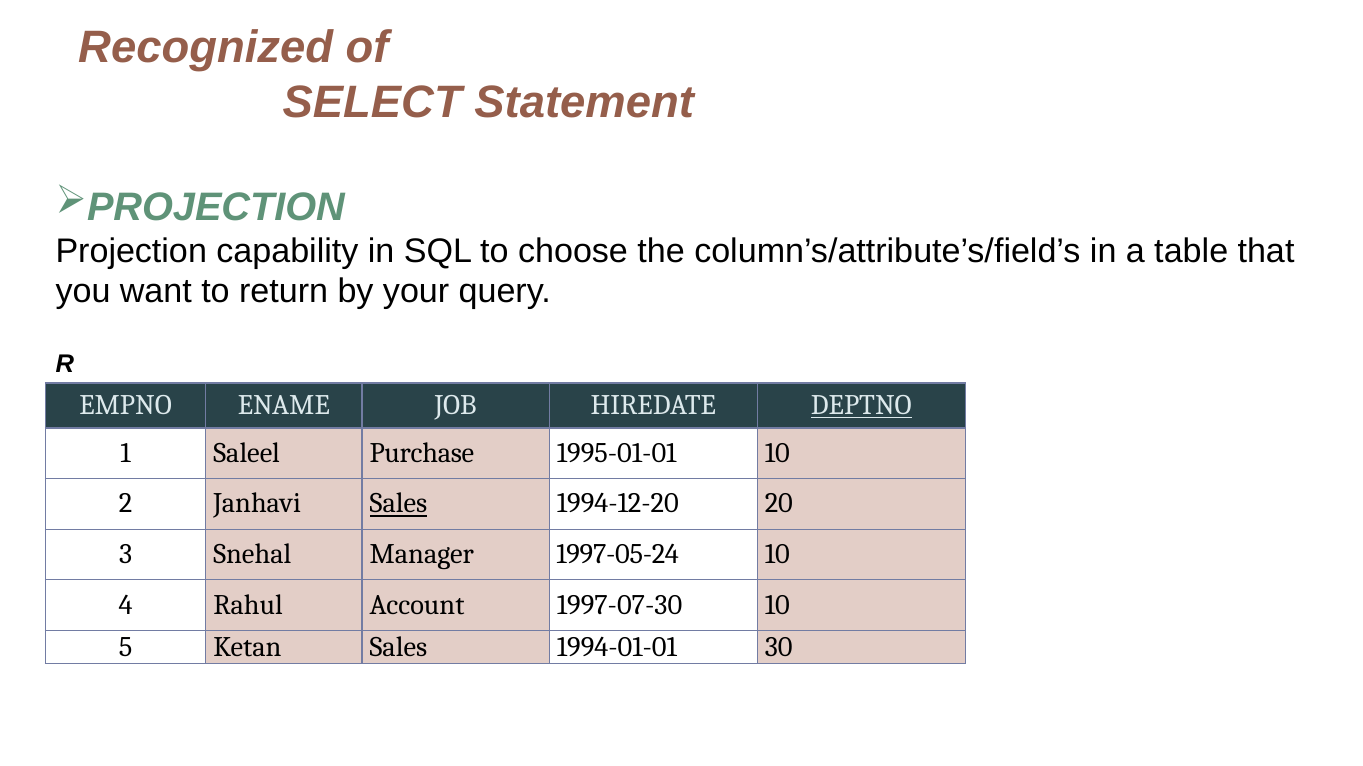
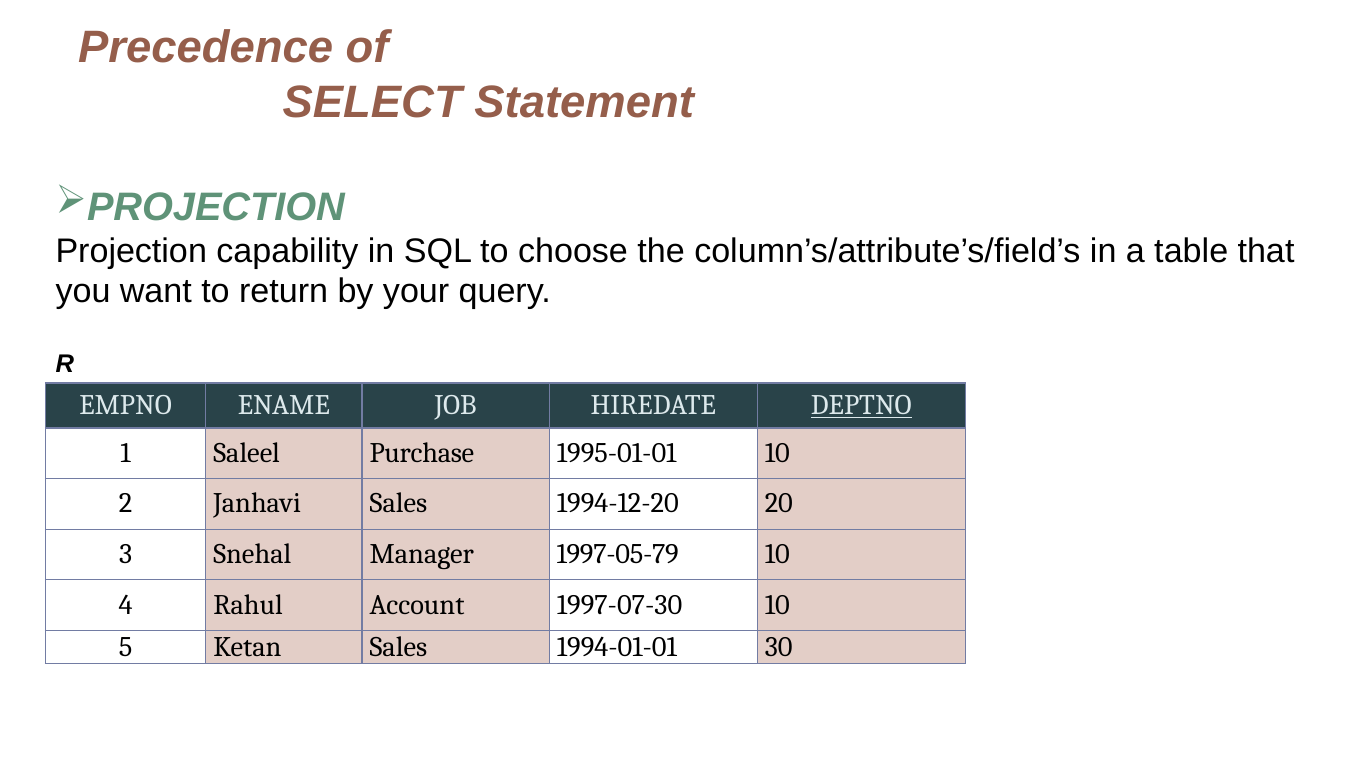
Recognized: Recognized -> Precedence
Sales at (398, 504) underline: present -> none
1997-05-24: 1997-05-24 -> 1997-05-79
